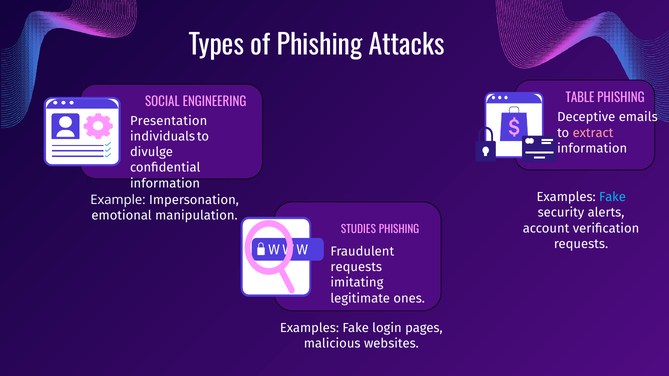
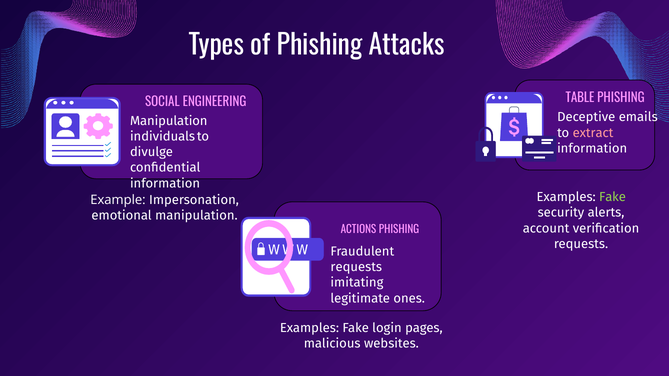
Presentation at (169, 121): Presentation -> Manipulation
Fake at (612, 197) colour: light blue -> light green
STUDIES: STUDIES -> ACTIONS
